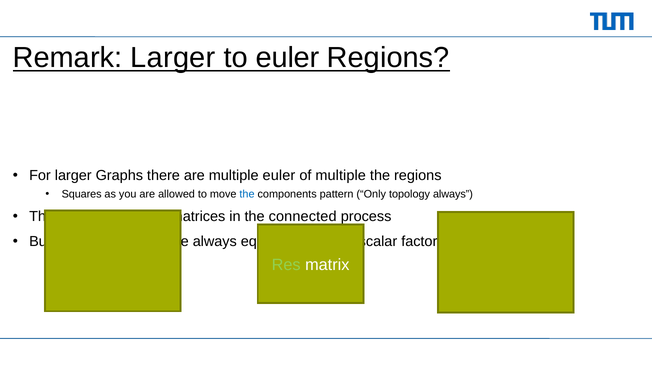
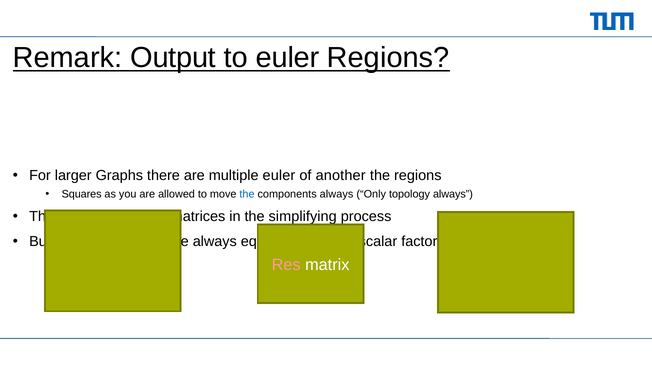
Remark Larger: Larger -> Output
of multiple: multiple -> another
components pattern: pattern -> always
connected: connected -> simplifying
Res colour: light green -> pink
